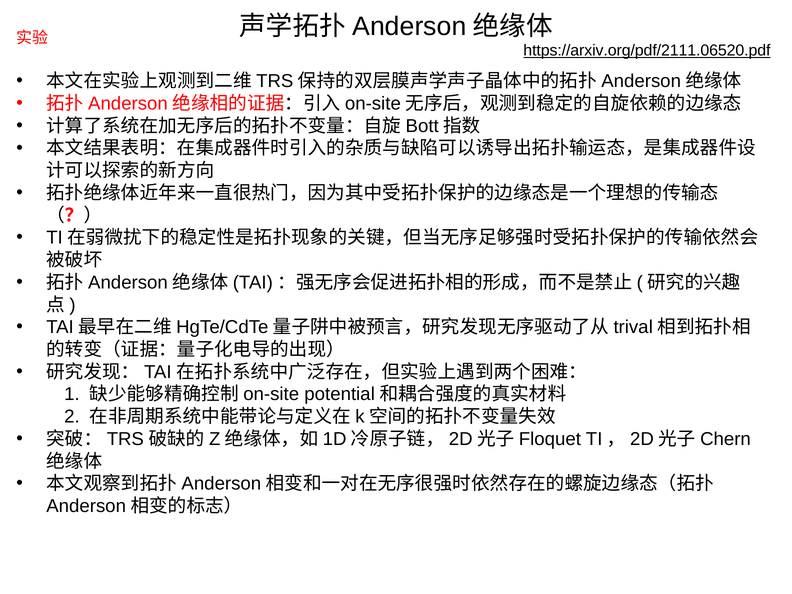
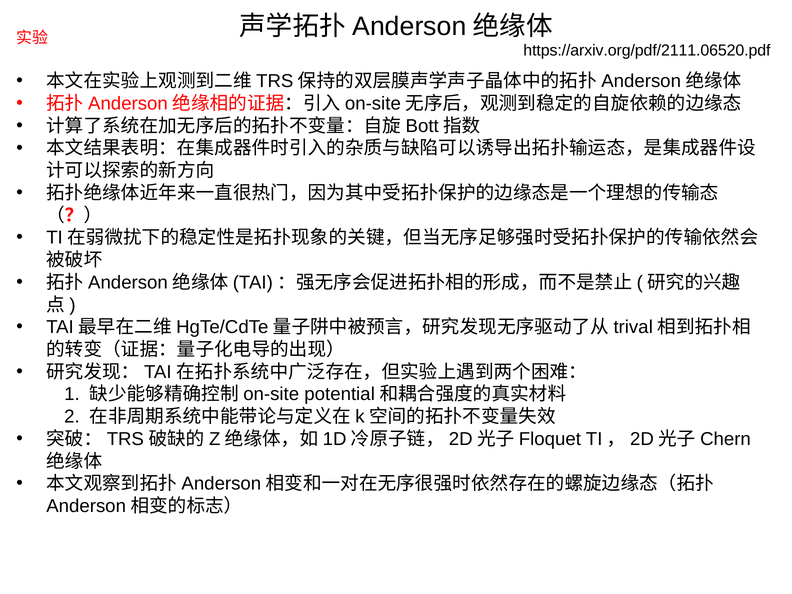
https://arxiv.org/pdf/2111.06520.pdf underline: present -> none
